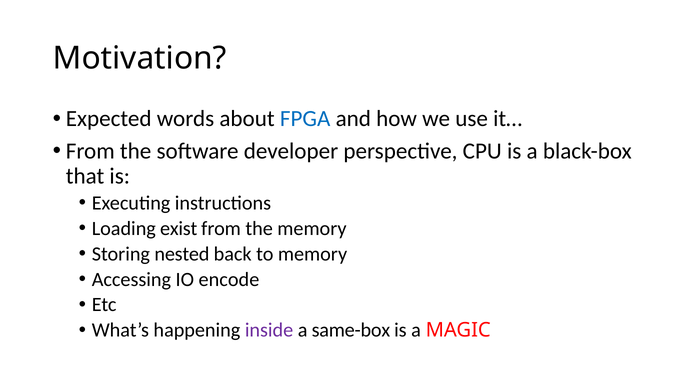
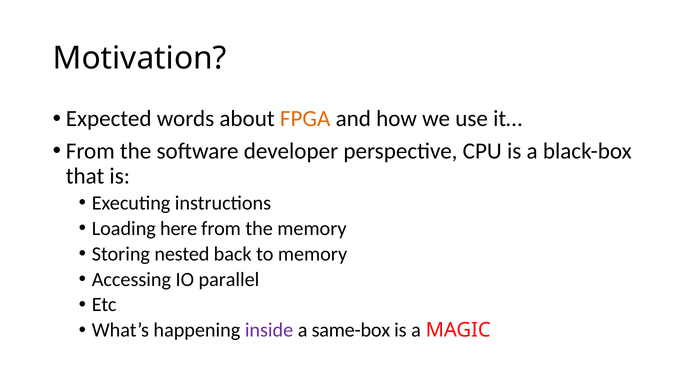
FPGA colour: blue -> orange
exist: exist -> here
encode: encode -> parallel
